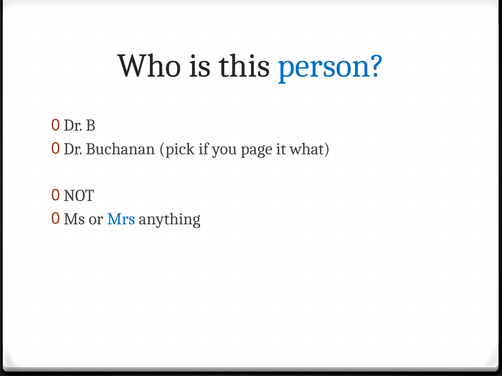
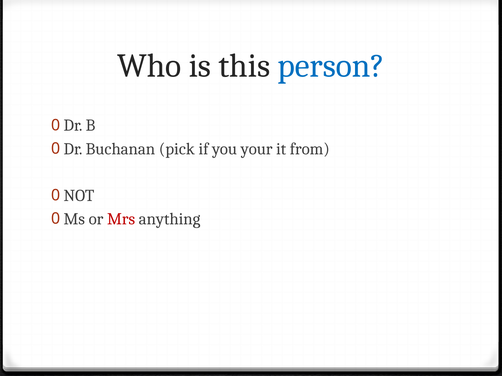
page: page -> your
what: what -> from
Mrs colour: blue -> red
